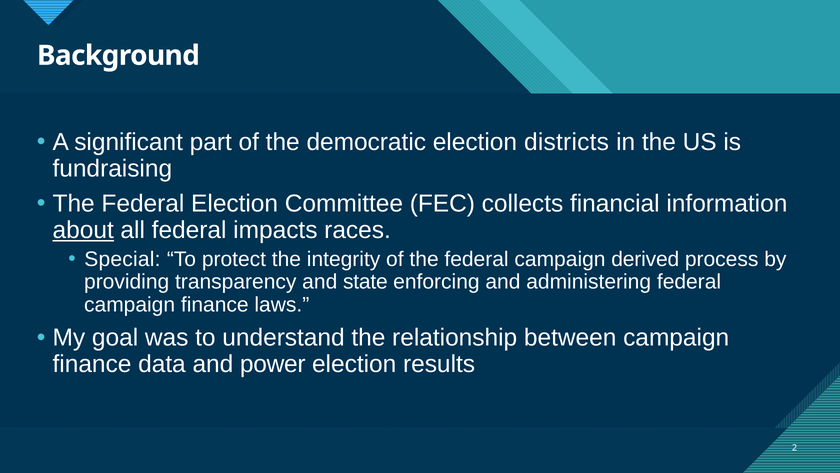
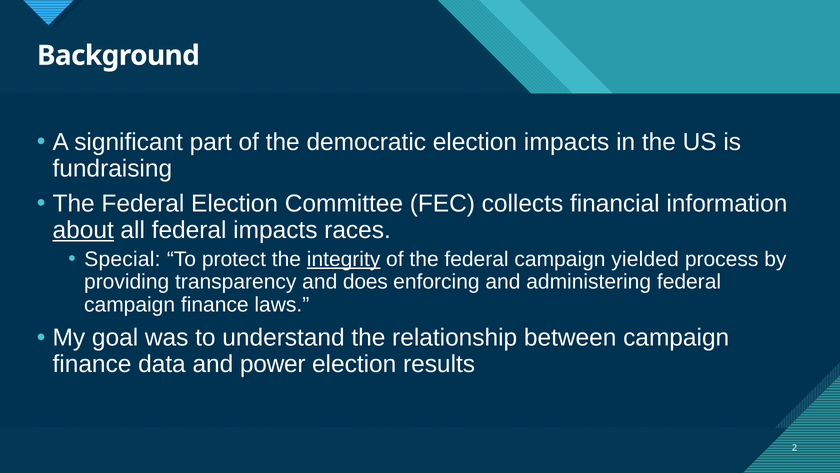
election districts: districts -> impacts
integrity underline: none -> present
derived: derived -> yielded
state: state -> does
